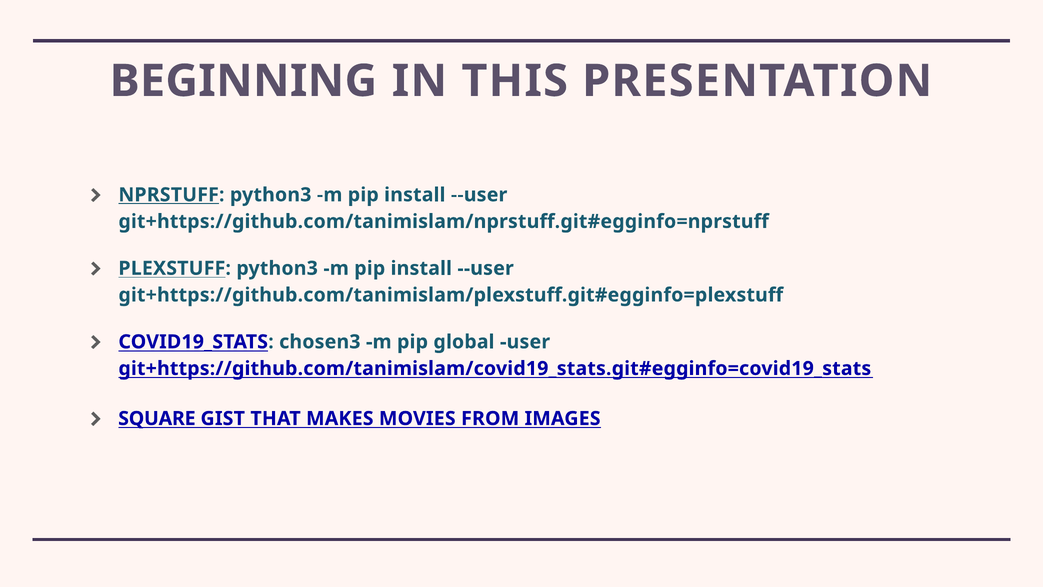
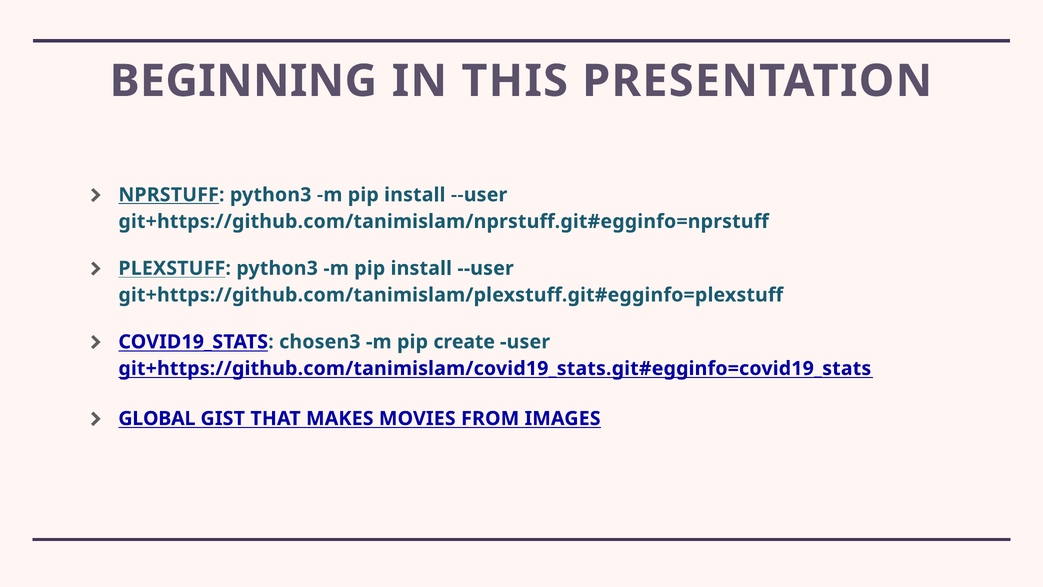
global: global -> create
SQUARE: SQUARE -> GLOBAL
